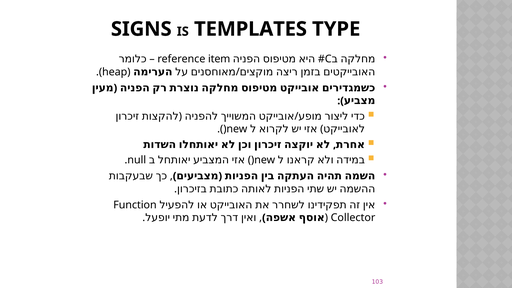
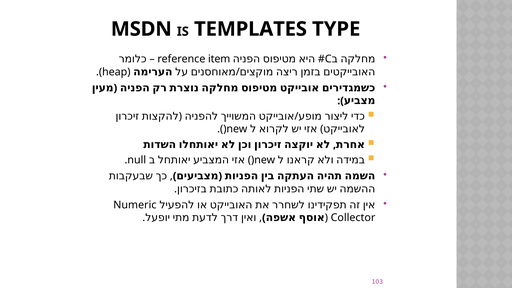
SIGNS: SIGNS -> MSDN
Function: Function -> Numeric
